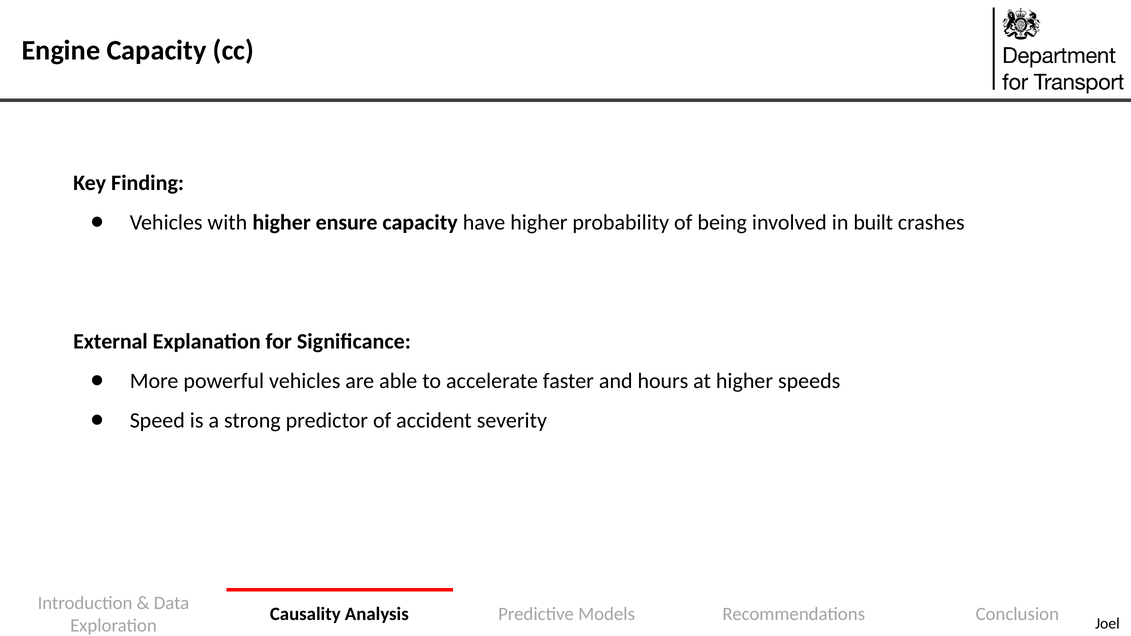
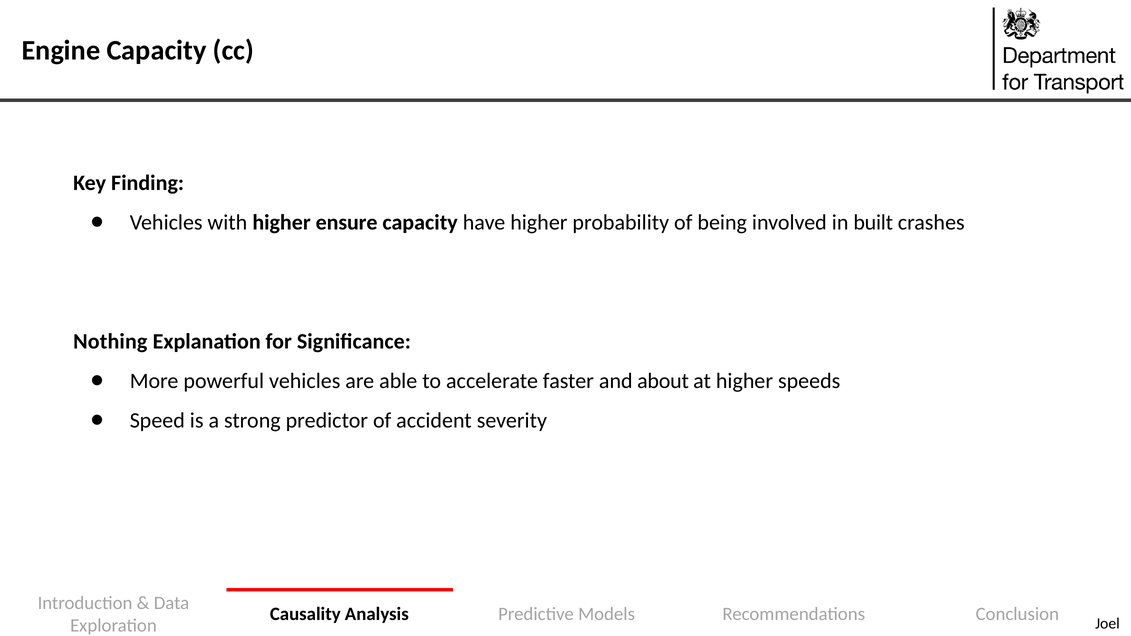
External: External -> Nothing
hours: hours -> about
